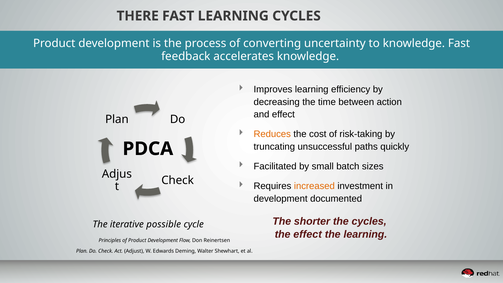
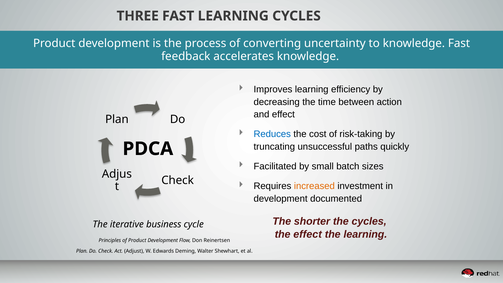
THERE: THERE -> THREE
Reduces colour: orange -> blue
possible: possible -> business
